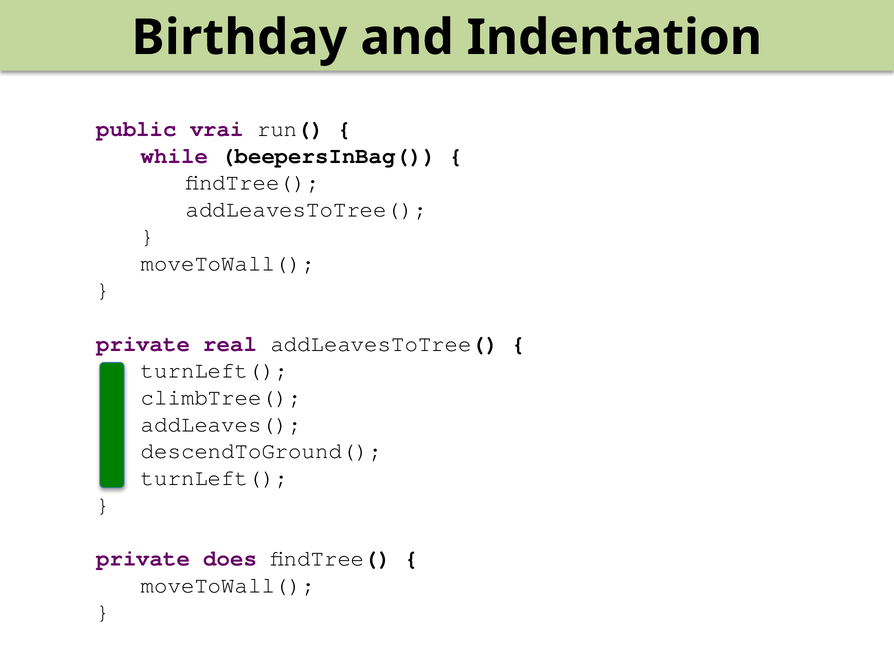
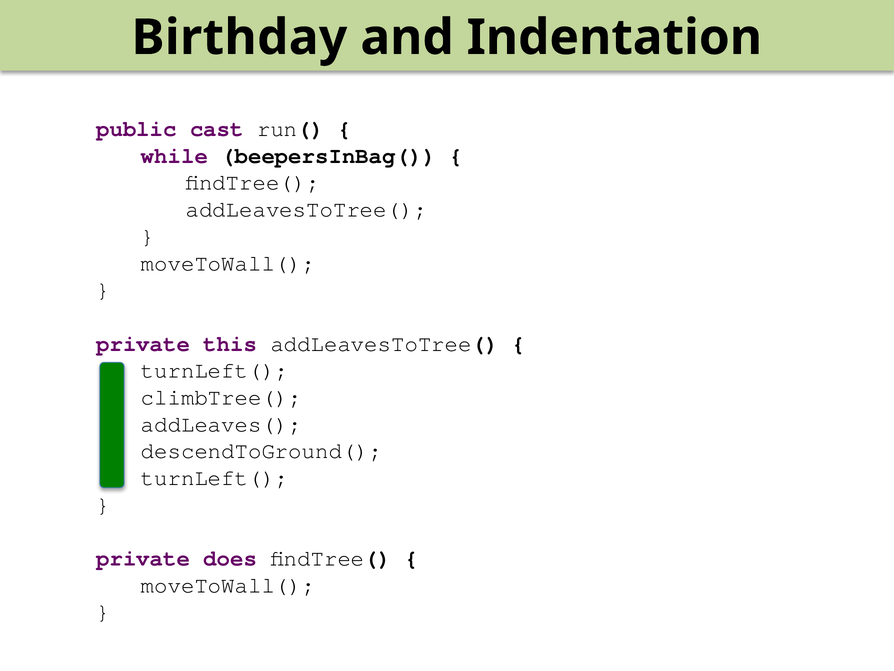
vrai: vrai -> cast
real: real -> this
